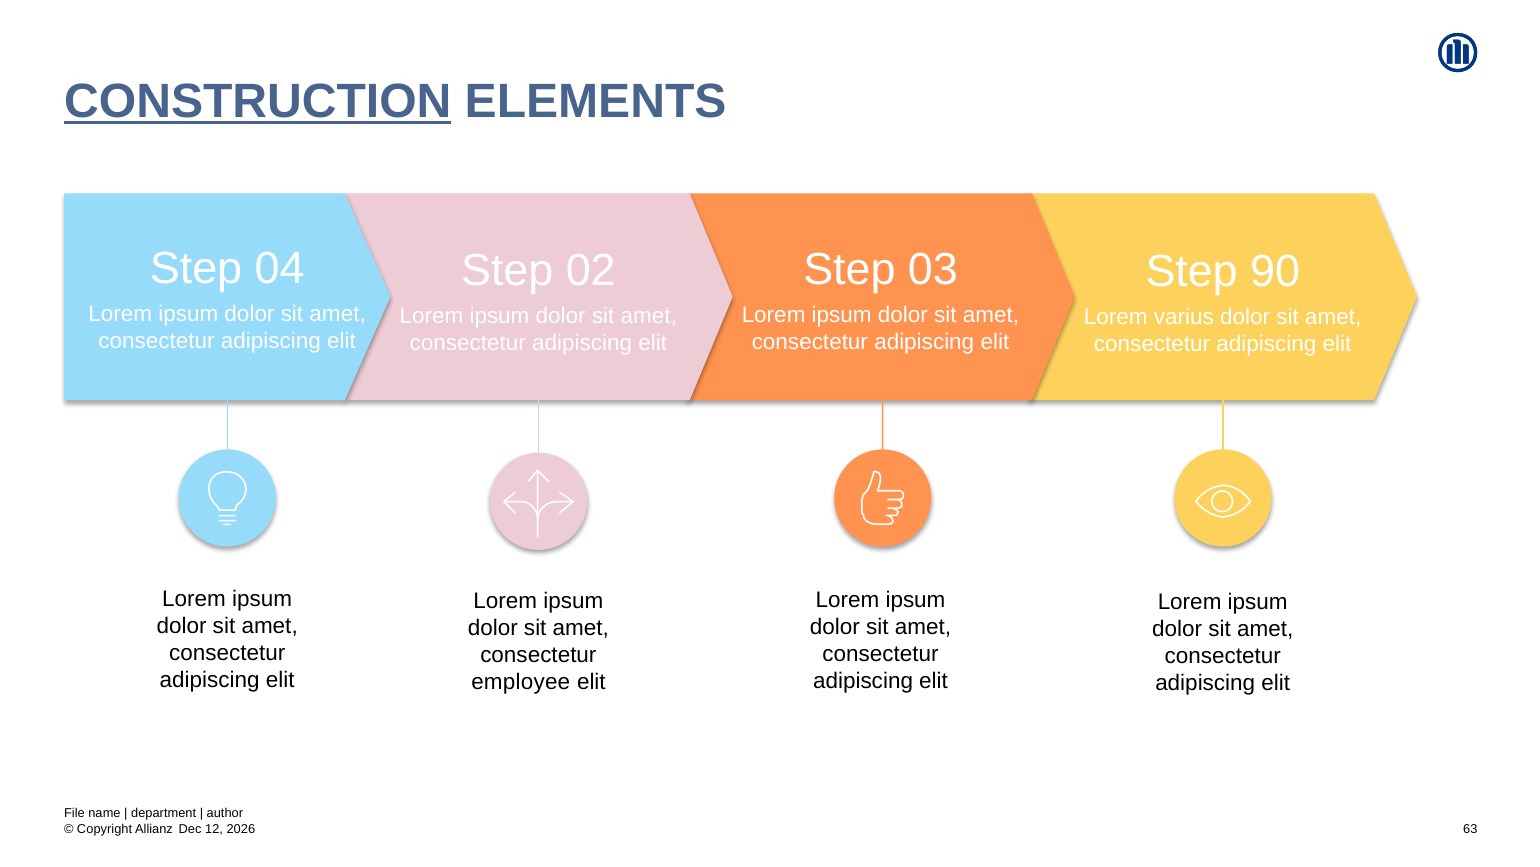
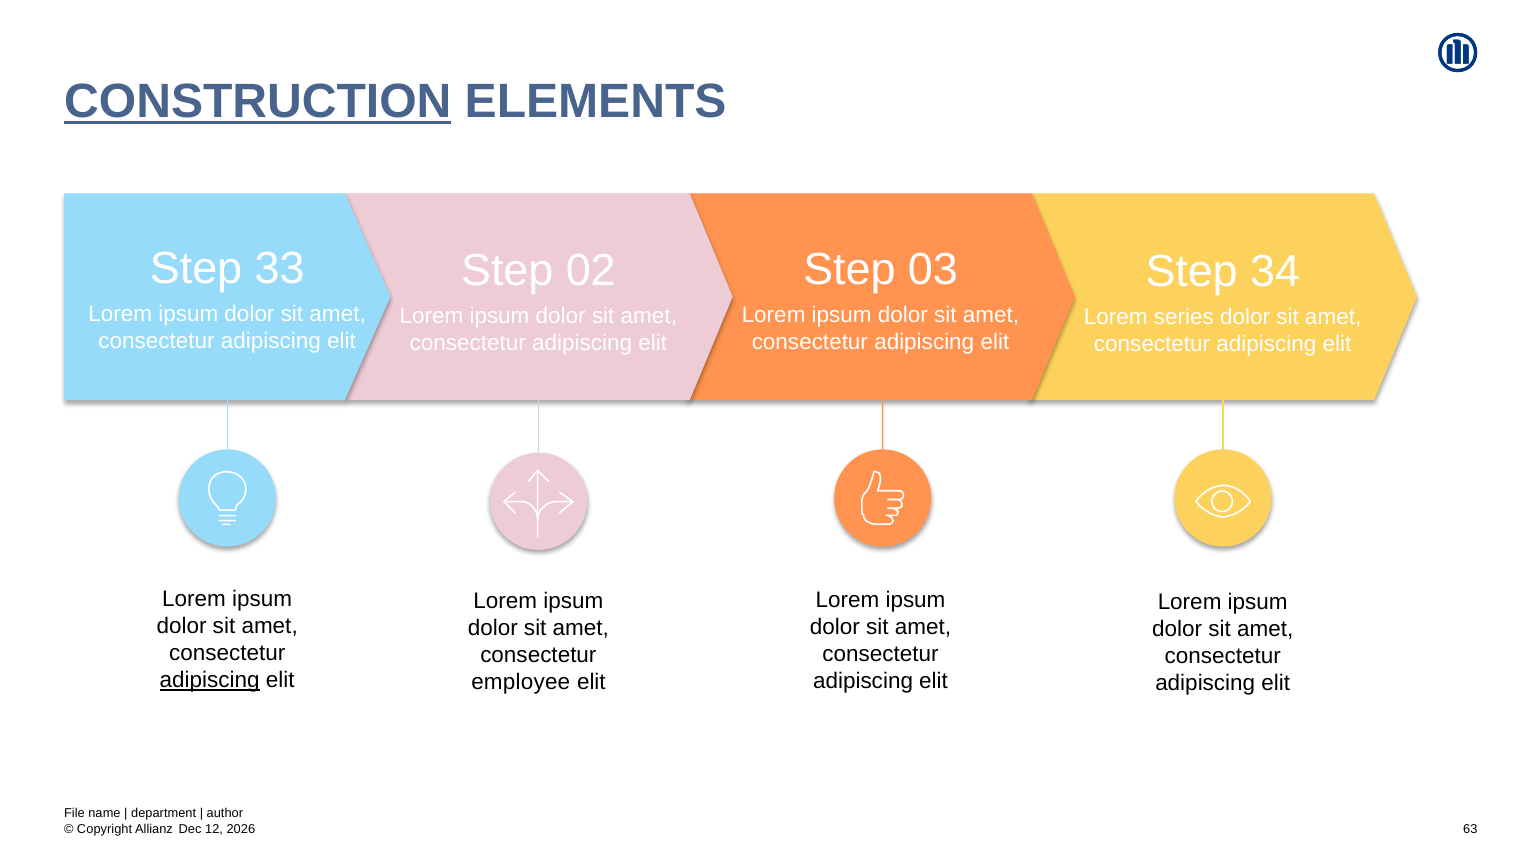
04: 04 -> 33
90: 90 -> 34
varius: varius -> series
adipiscing at (210, 680) underline: none -> present
